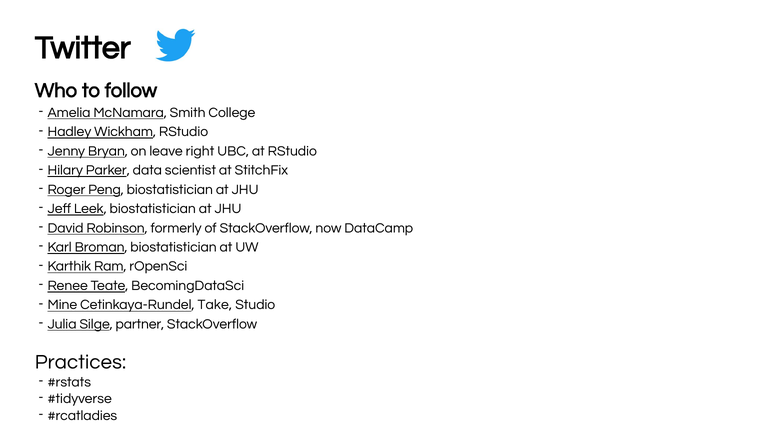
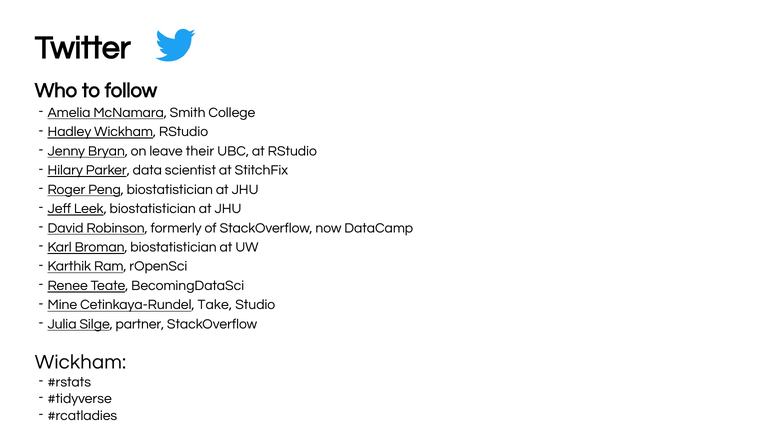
right: right -> their
Practices at (80, 362): Practices -> Wickham
